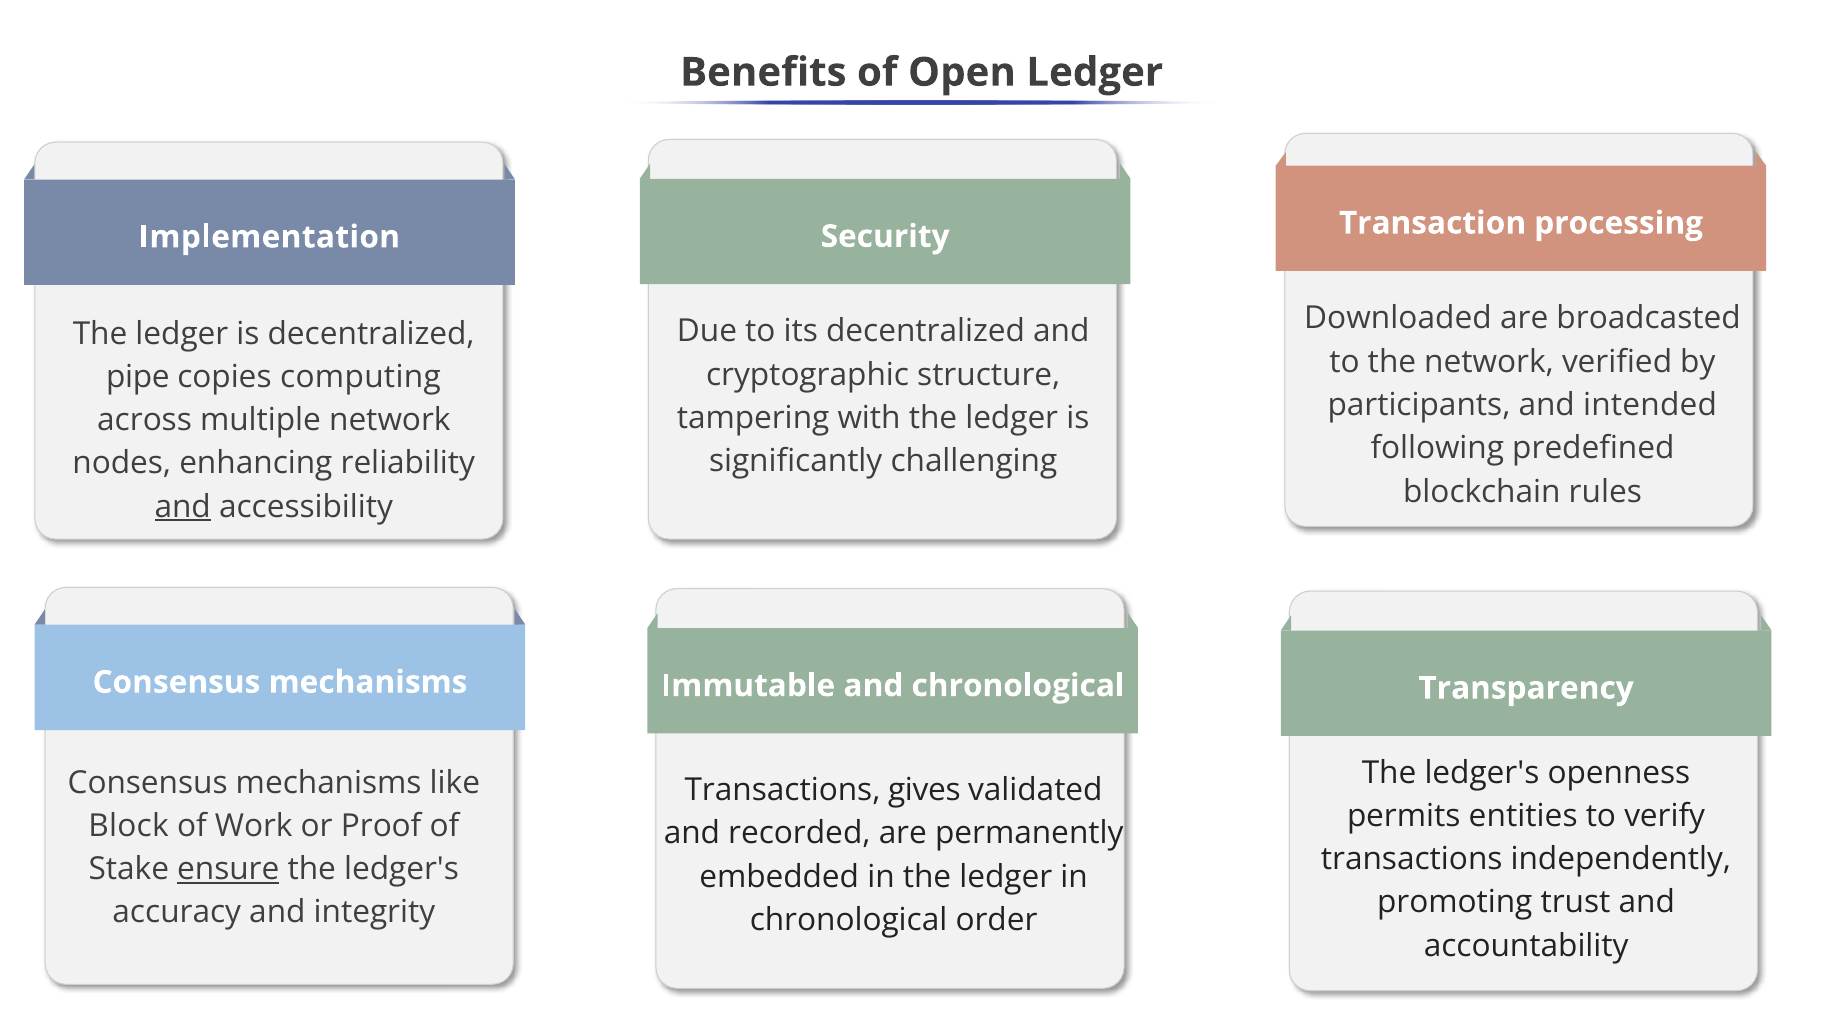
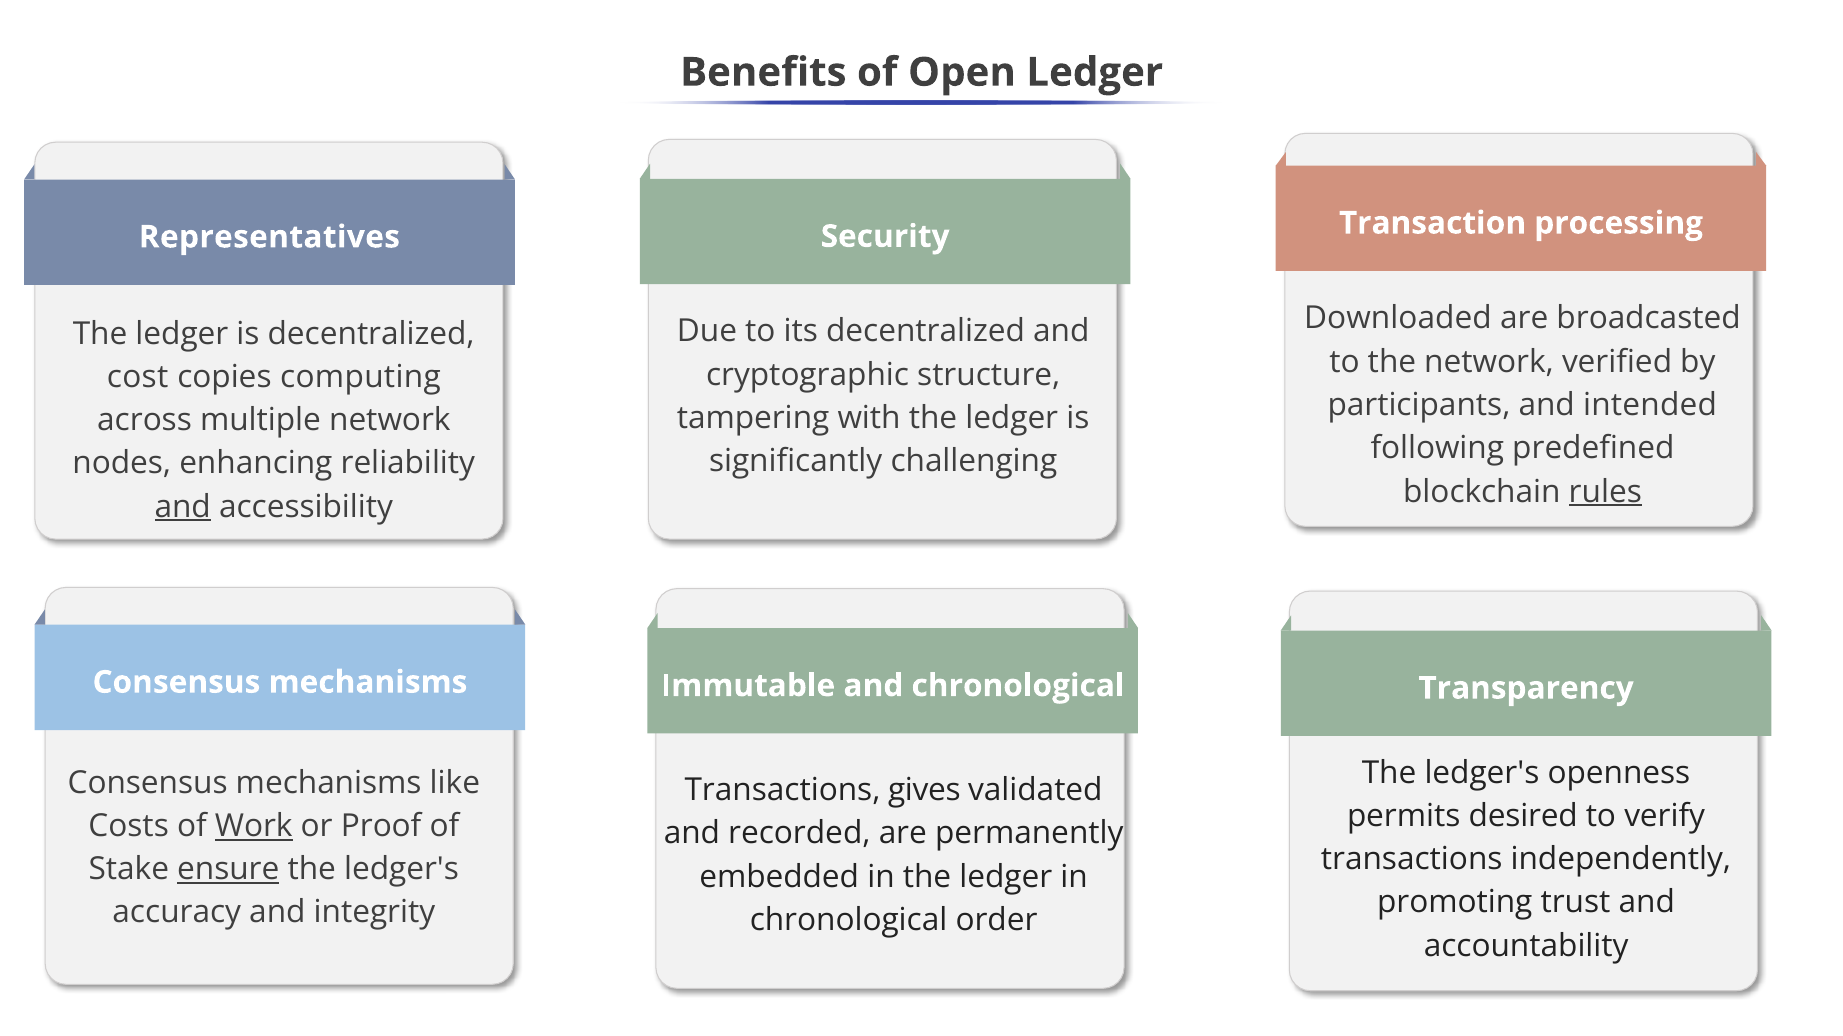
Implementation: Implementation -> Representatives
pipe: pipe -> cost
rules underline: none -> present
entities: entities -> desired
Block: Block -> Costs
Work underline: none -> present
